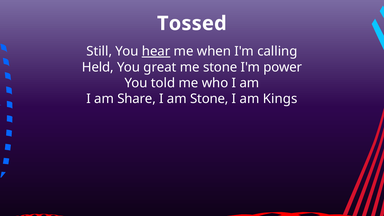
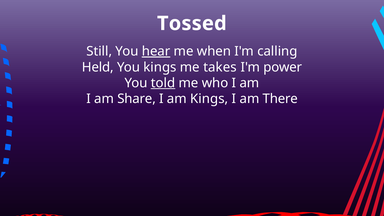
You great: great -> kings
me stone: stone -> takes
told underline: none -> present
am Stone: Stone -> Kings
Kings: Kings -> There
